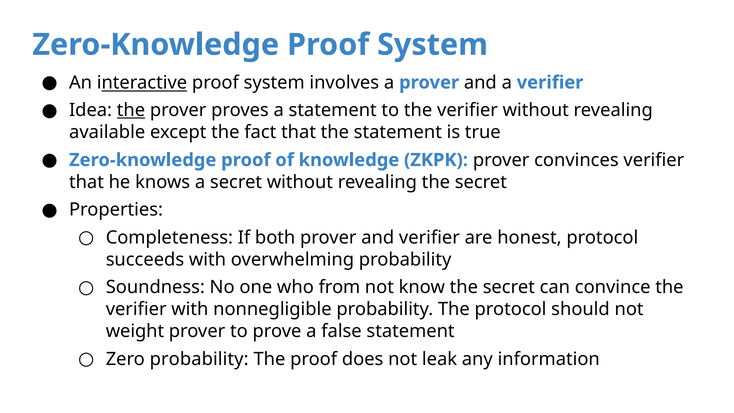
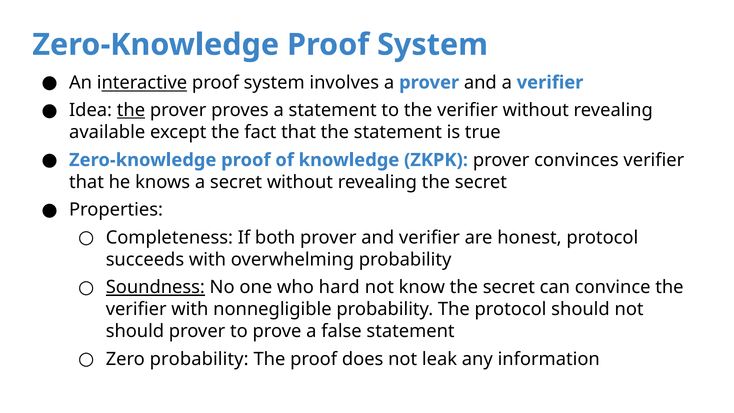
Soundness underline: none -> present
from: from -> hard
weight at (135, 331): weight -> should
